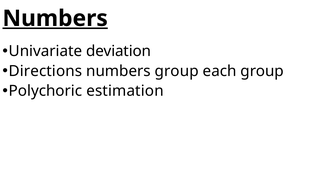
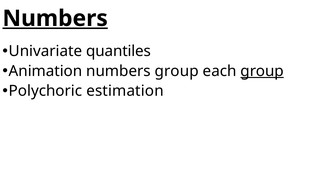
deviation: deviation -> quantiles
Directions: Directions -> Animation
group at (262, 71) underline: none -> present
